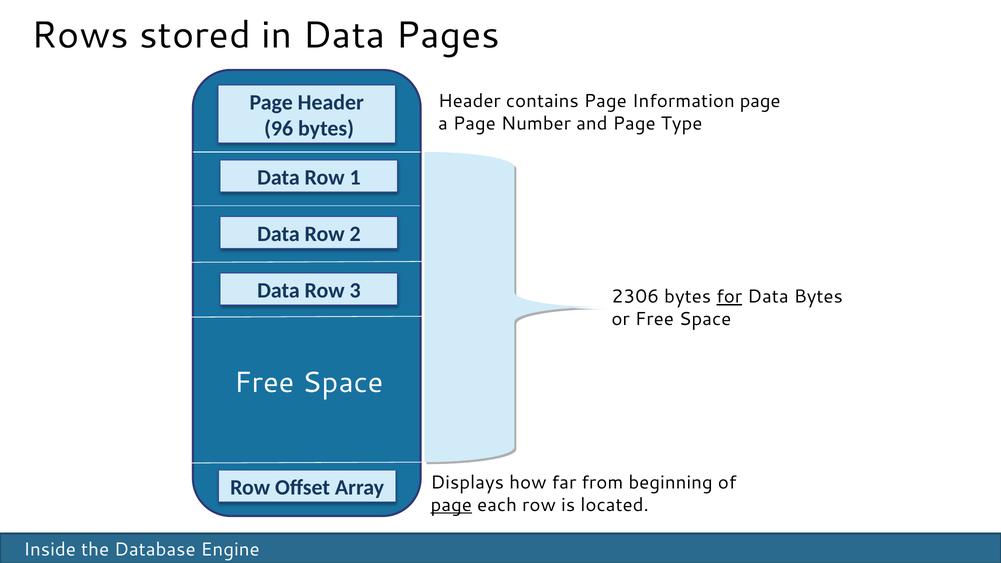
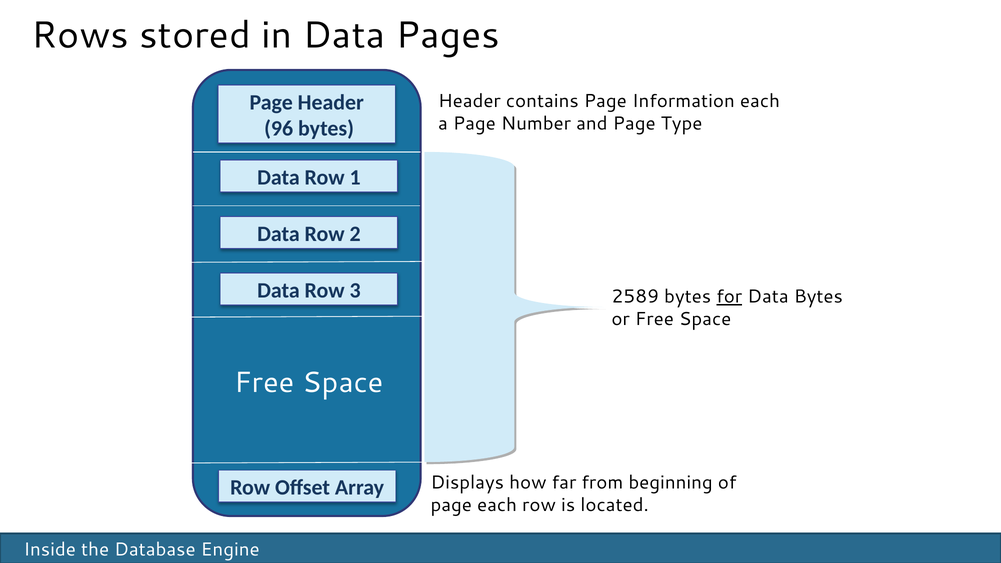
Information page: page -> each
2306: 2306 -> 2589
page at (451, 505) underline: present -> none
